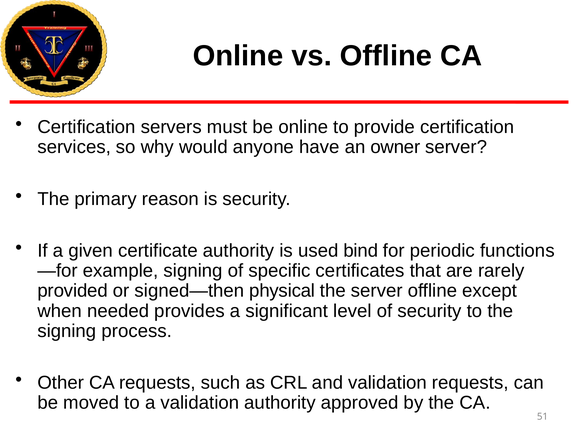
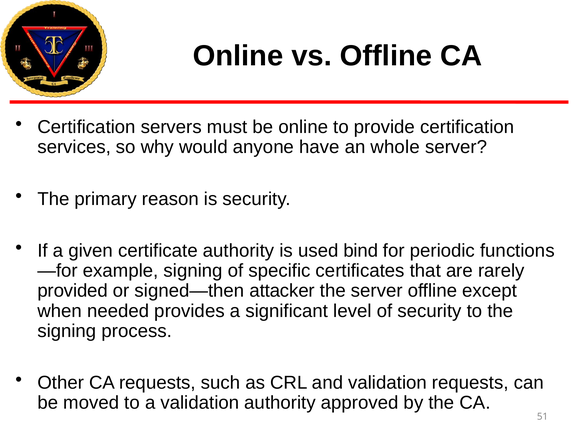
owner: owner -> whole
physical: physical -> attacker
